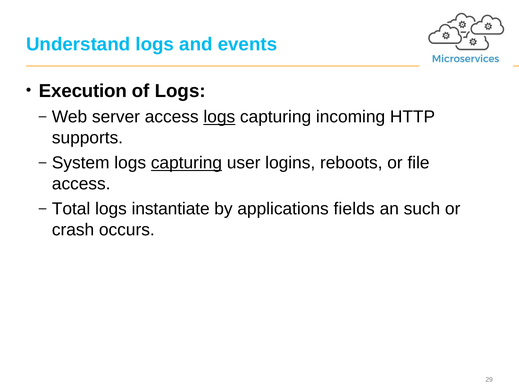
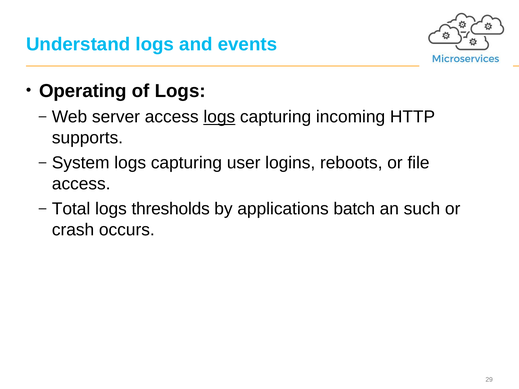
Execution: Execution -> Operating
capturing at (186, 163) underline: present -> none
instantiate: instantiate -> thresholds
fields: fields -> batch
